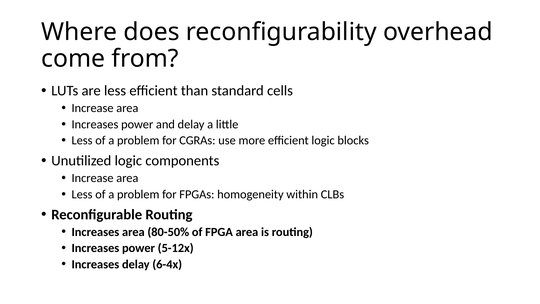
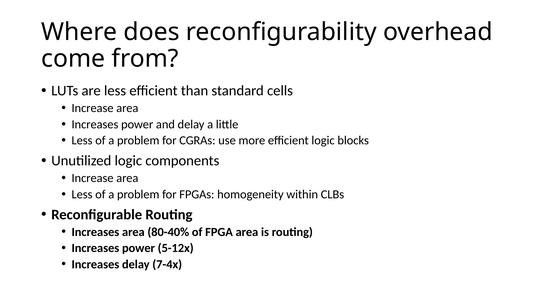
80-50%: 80-50% -> 80-40%
6-4x: 6-4x -> 7-4x
